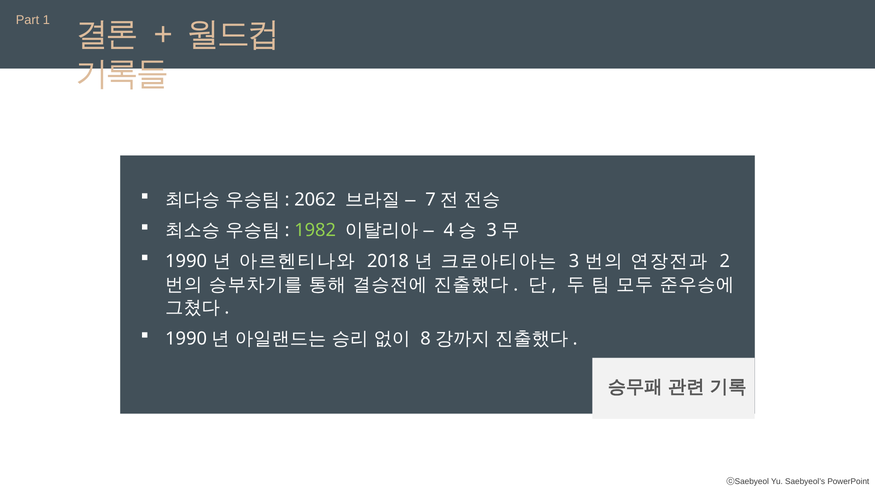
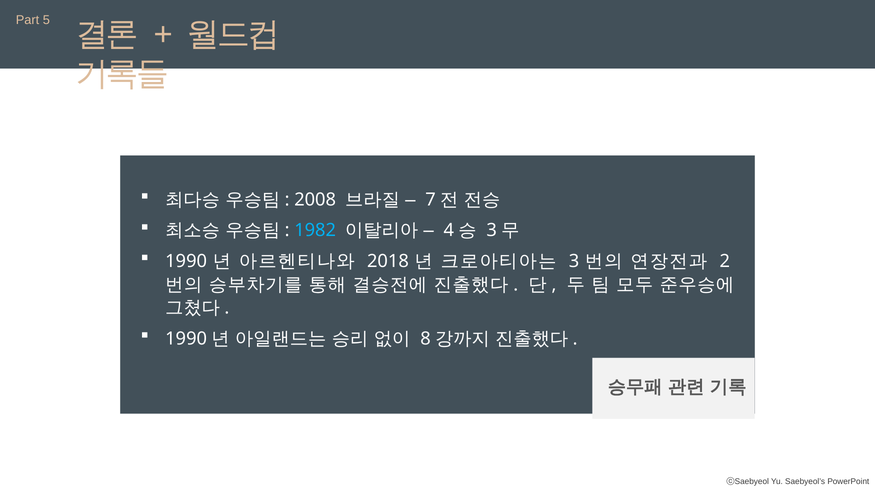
1: 1 -> 5
2062: 2062 -> 2008
1982 colour: light green -> light blue
